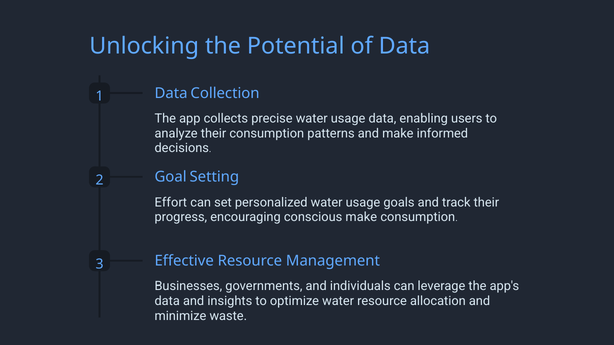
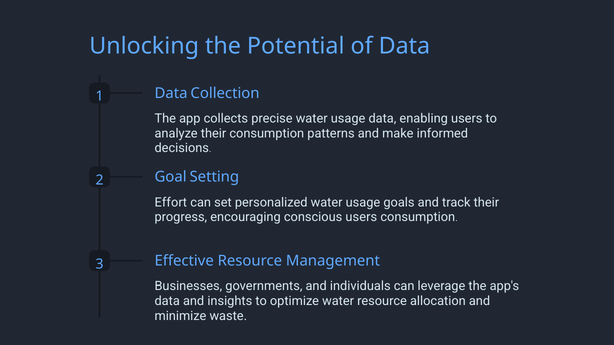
conscious make: make -> users
